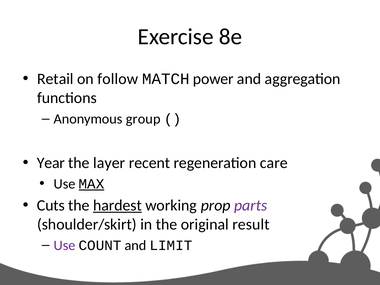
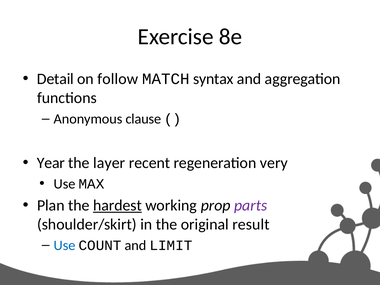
Retail: Retail -> Detail
power: power -> syntax
group: group -> clause
care: care -> very
MAX underline: present -> none
Cuts: Cuts -> Plan
Use at (65, 245) colour: purple -> blue
